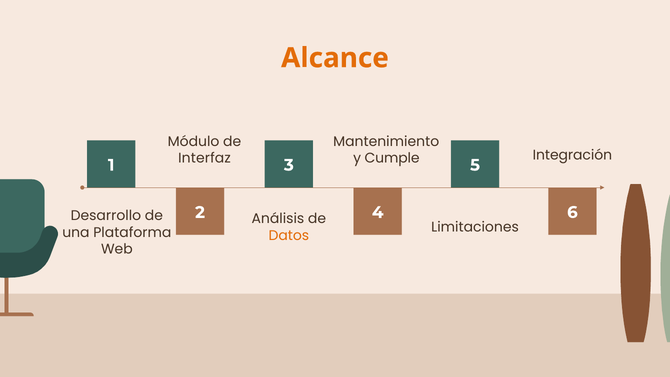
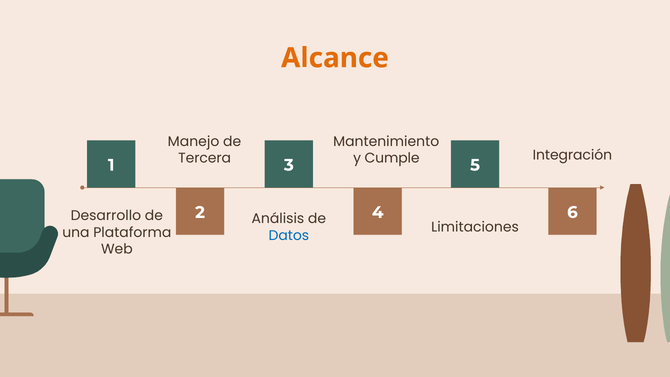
Módulo: Módulo -> Manejo
Interfaz: Interfaz -> Tercera
Datos colour: orange -> blue
